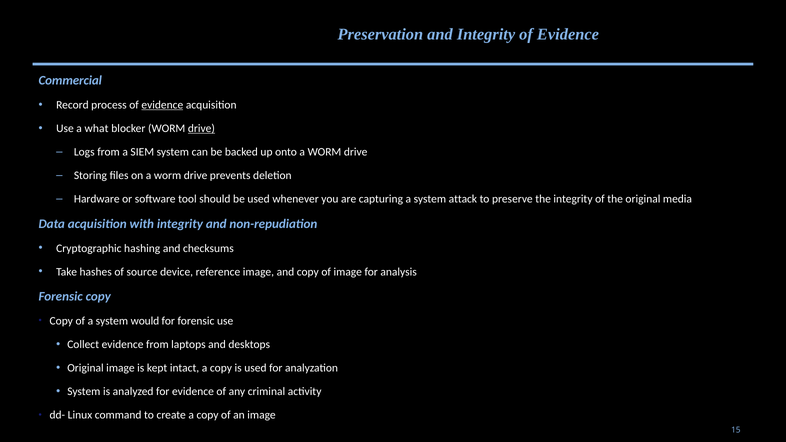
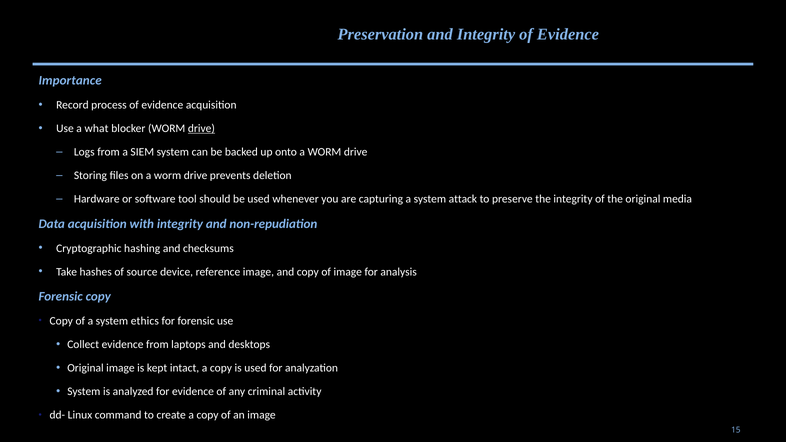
Commercial: Commercial -> Importance
evidence at (162, 105) underline: present -> none
would: would -> ethics
